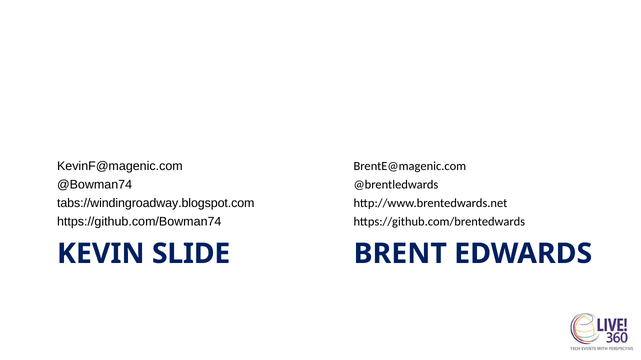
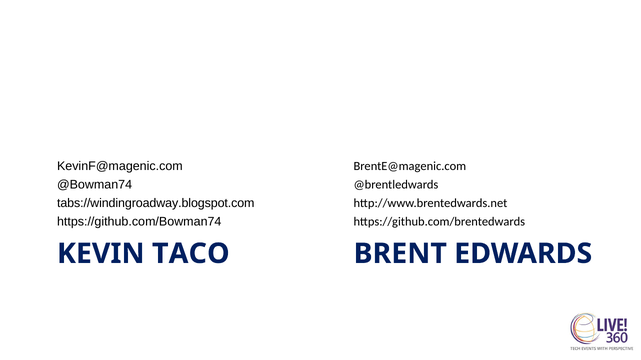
SLIDE: SLIDE -> TACO
